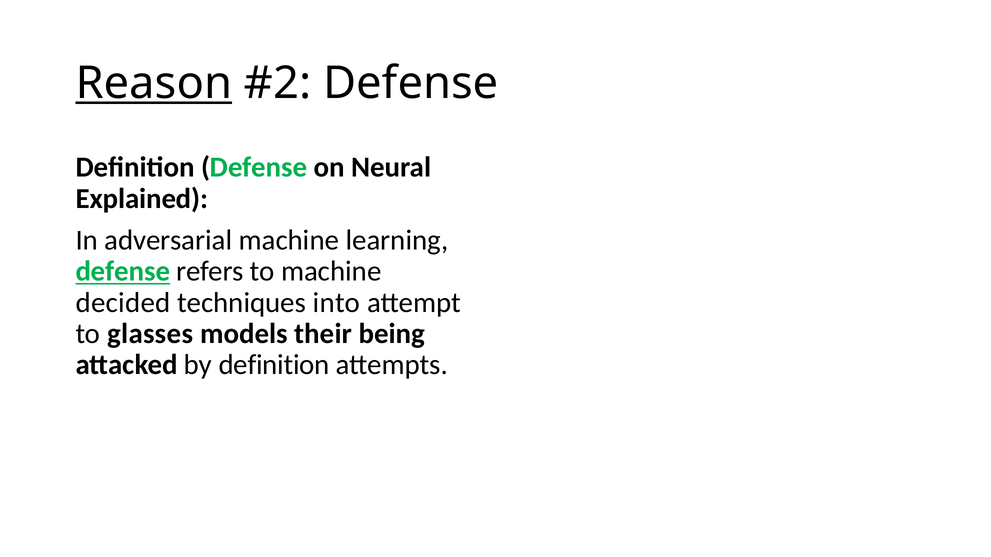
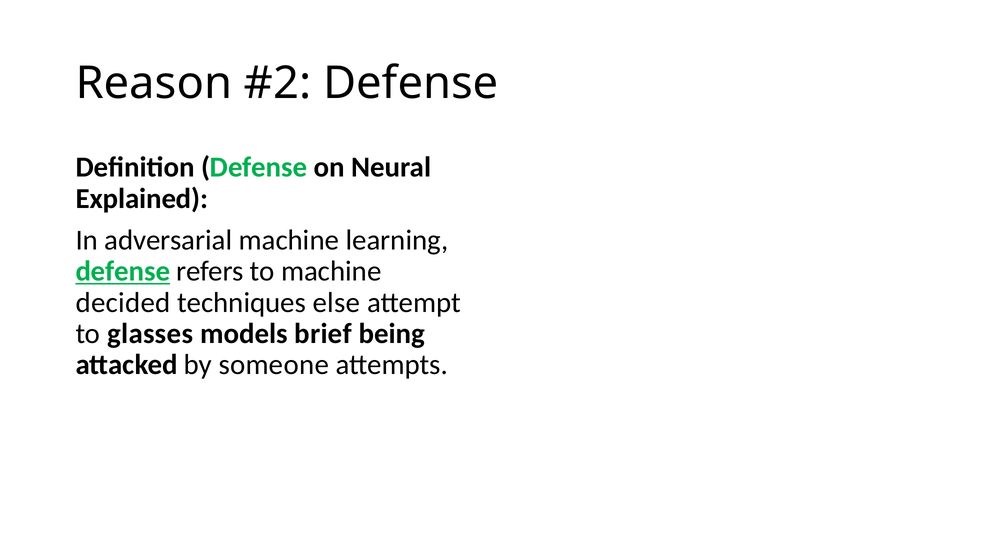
Reason underline: present -> none
into: into -> else
their: their -> brief
by definition: definition -> someone
